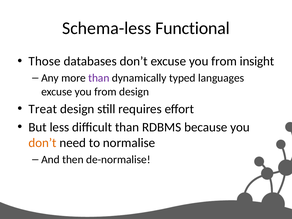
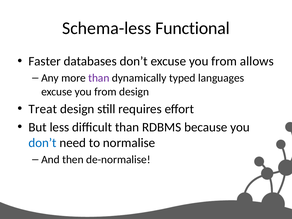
Those: Those -> Faster
insight: insight -> allows
don’t at (42, 143) colour: orange -> blue
